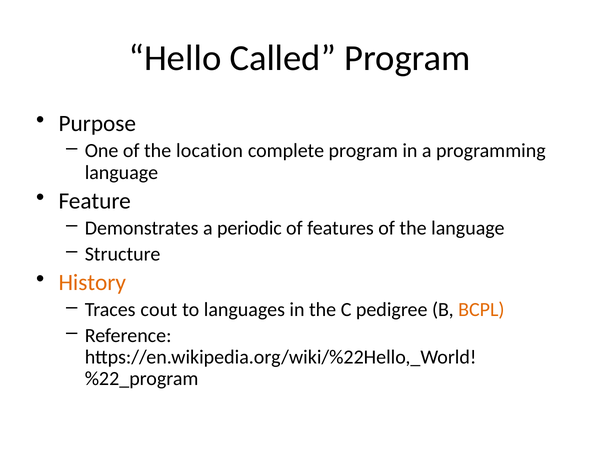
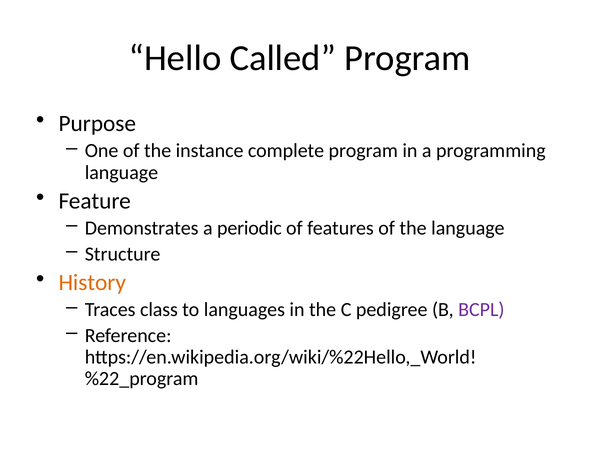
location: location -> instance
cout: cout -> class
BCPL colour: orange -> purple
